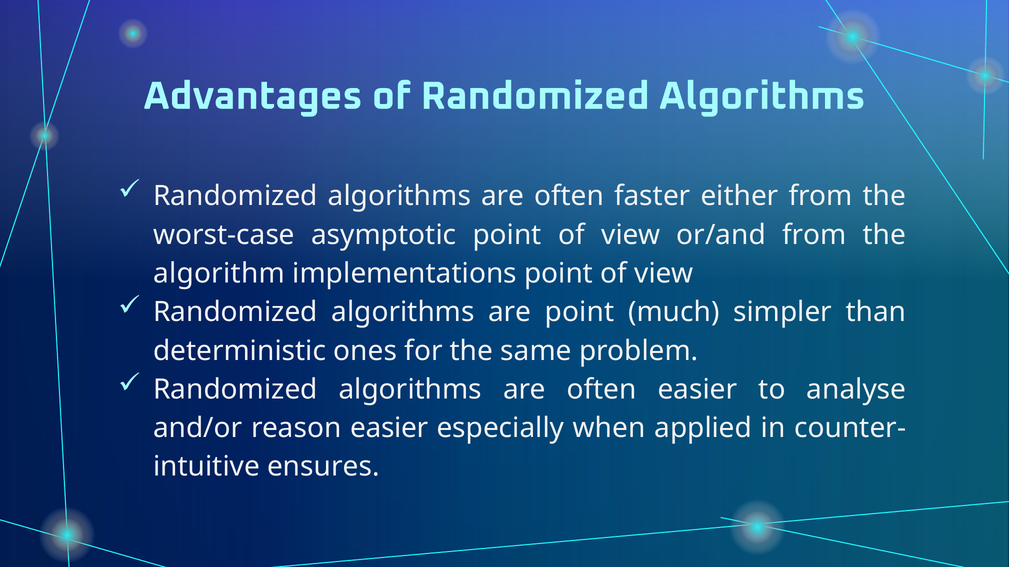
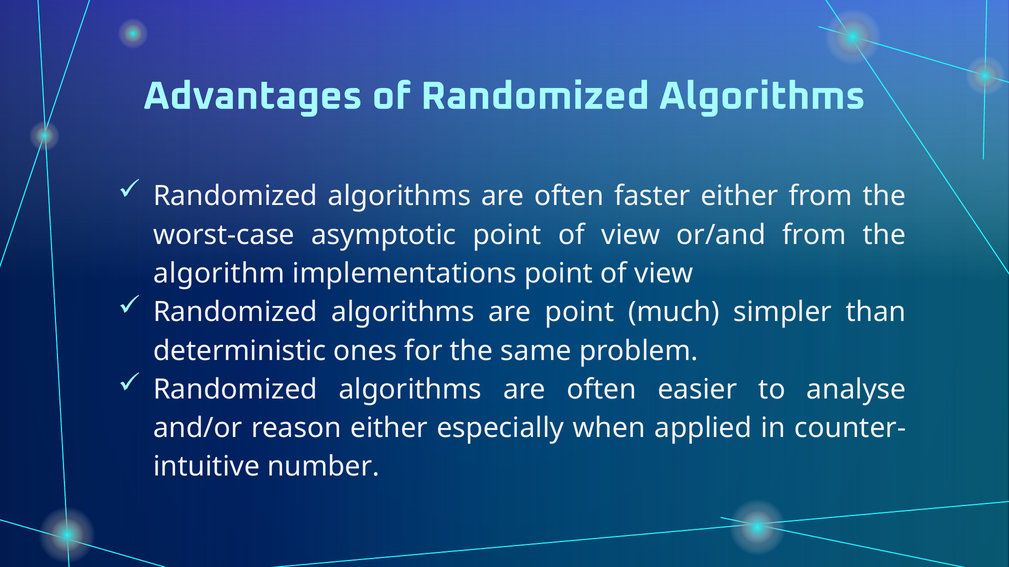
reason easier: easier -> either
ensures: ensures -> number
